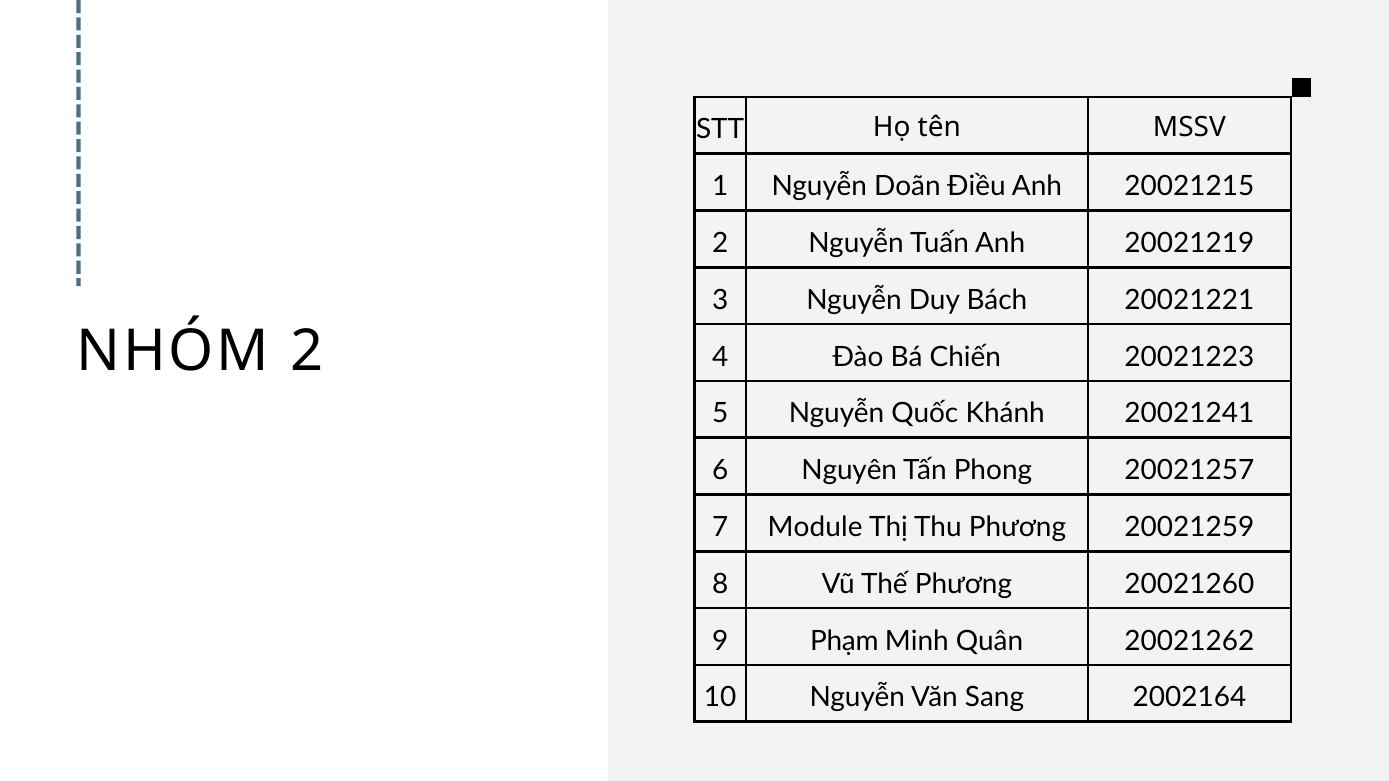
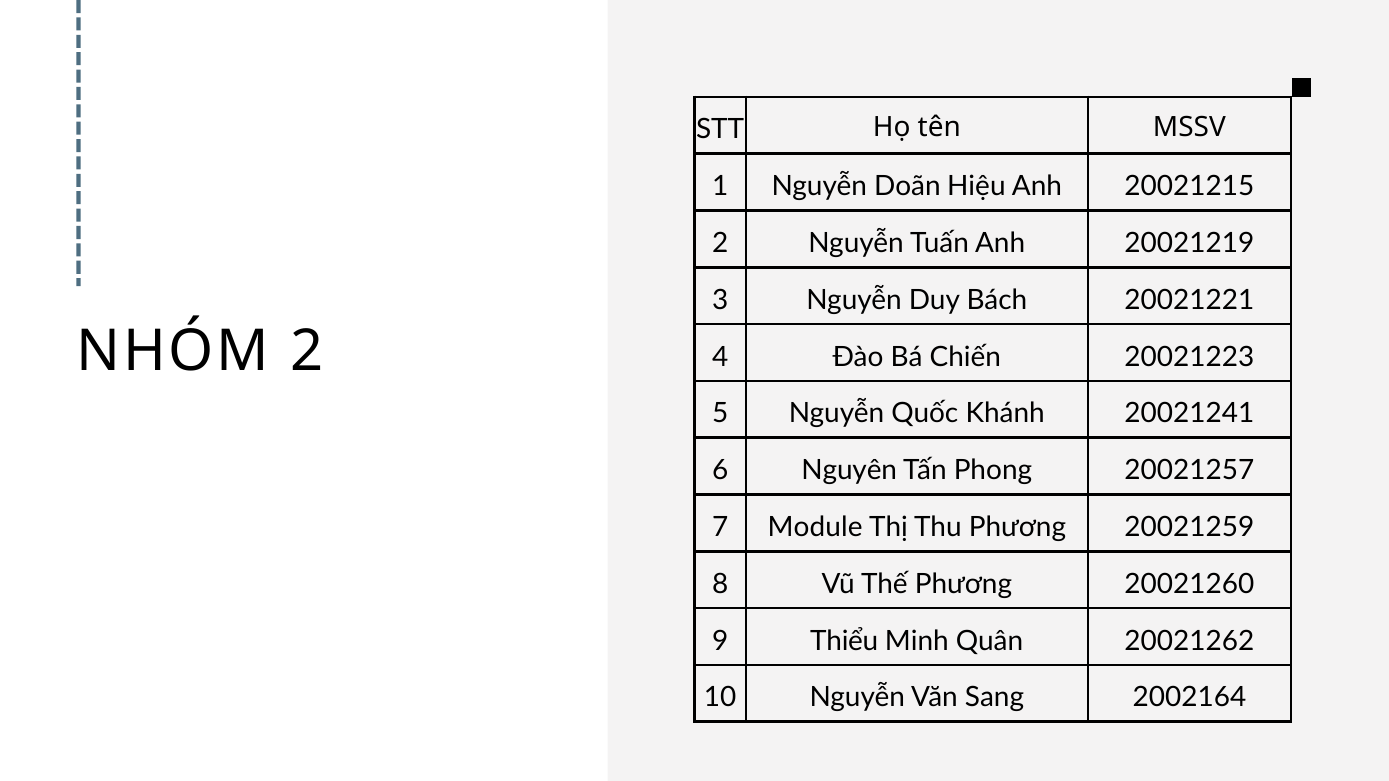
Điều: Điều -> Hiệu
Phạm: Phạm -> Thiểu
